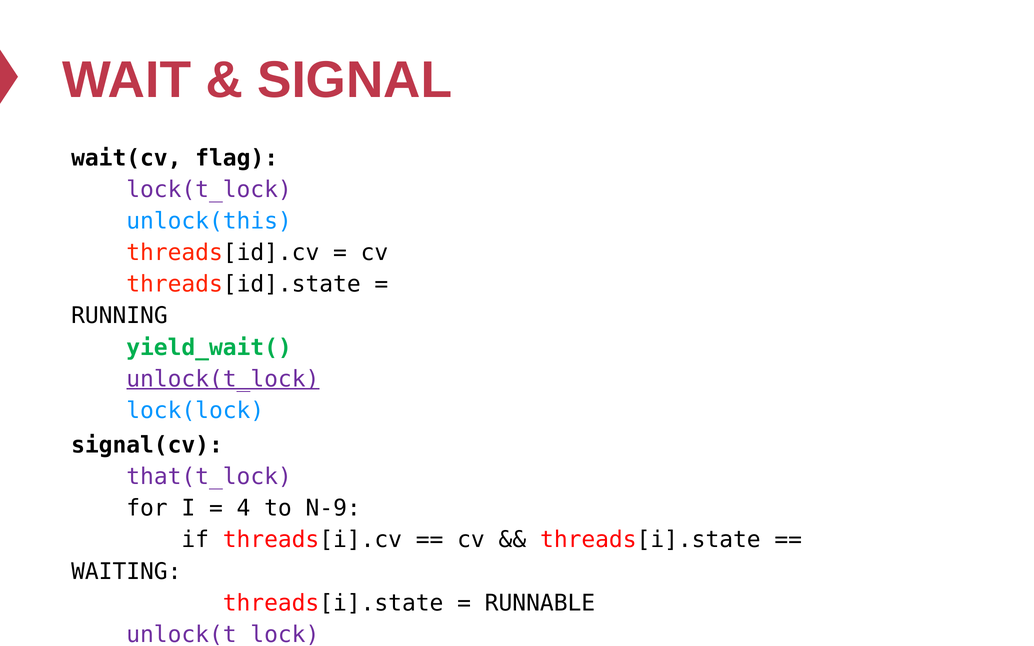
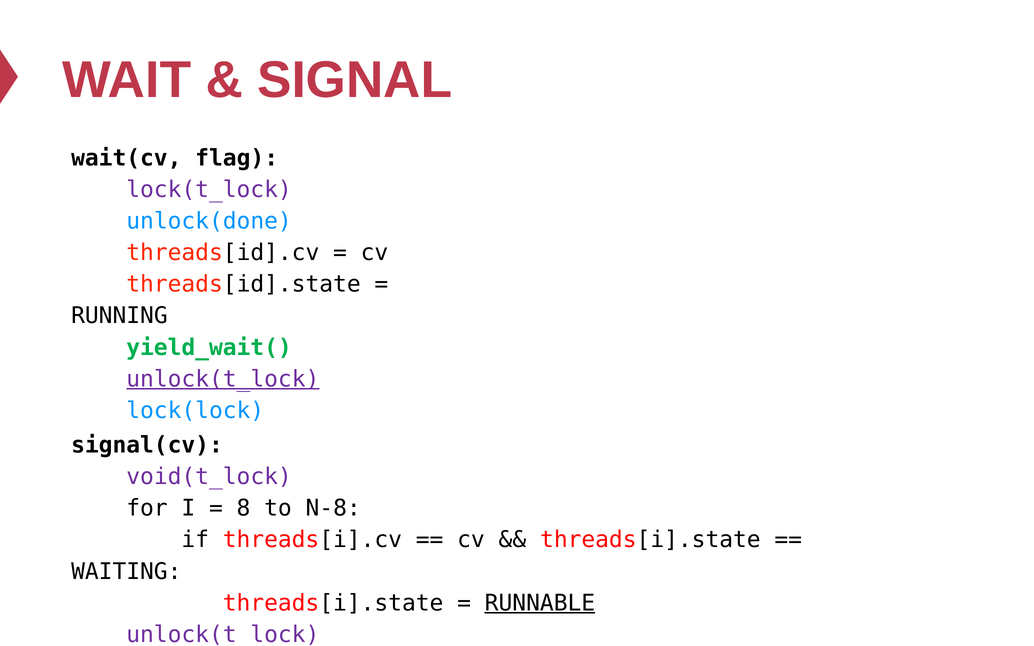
unlock(this: unlock(this -> unlock(done
that(t_lock: that(t_lock -> void(t_lock
4: 4 -> 8
N-9: N-9 -> N-8
RUNNABLE underline: none -> present
